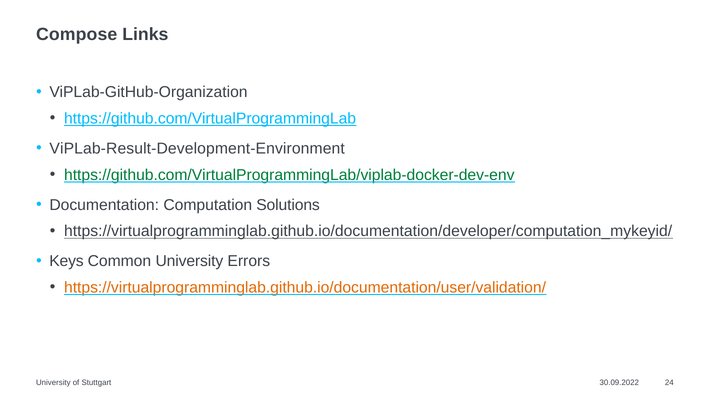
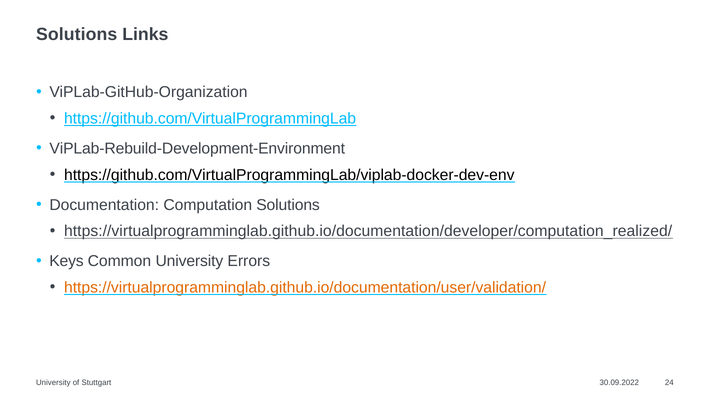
Compose at (77, 34): Compose -> Solutions
ViPLab-Result-Development-Environment: ViPLab-Result-Development-Environment -> ViPLab-Rebuild-Development-Environment
https://github.com/VirtualProgrammingLab/viplab-docker-dev-env colour: green -> black
https://virtualprogramminglab.github.io/documentation/developer/computation_mykeyid/: https://virtualprogramminglab.github.io/documentation/developer/computation_mykeyid/ -> https://virtualprogramminglab.github.io/documentation/developer/computation_realized/
